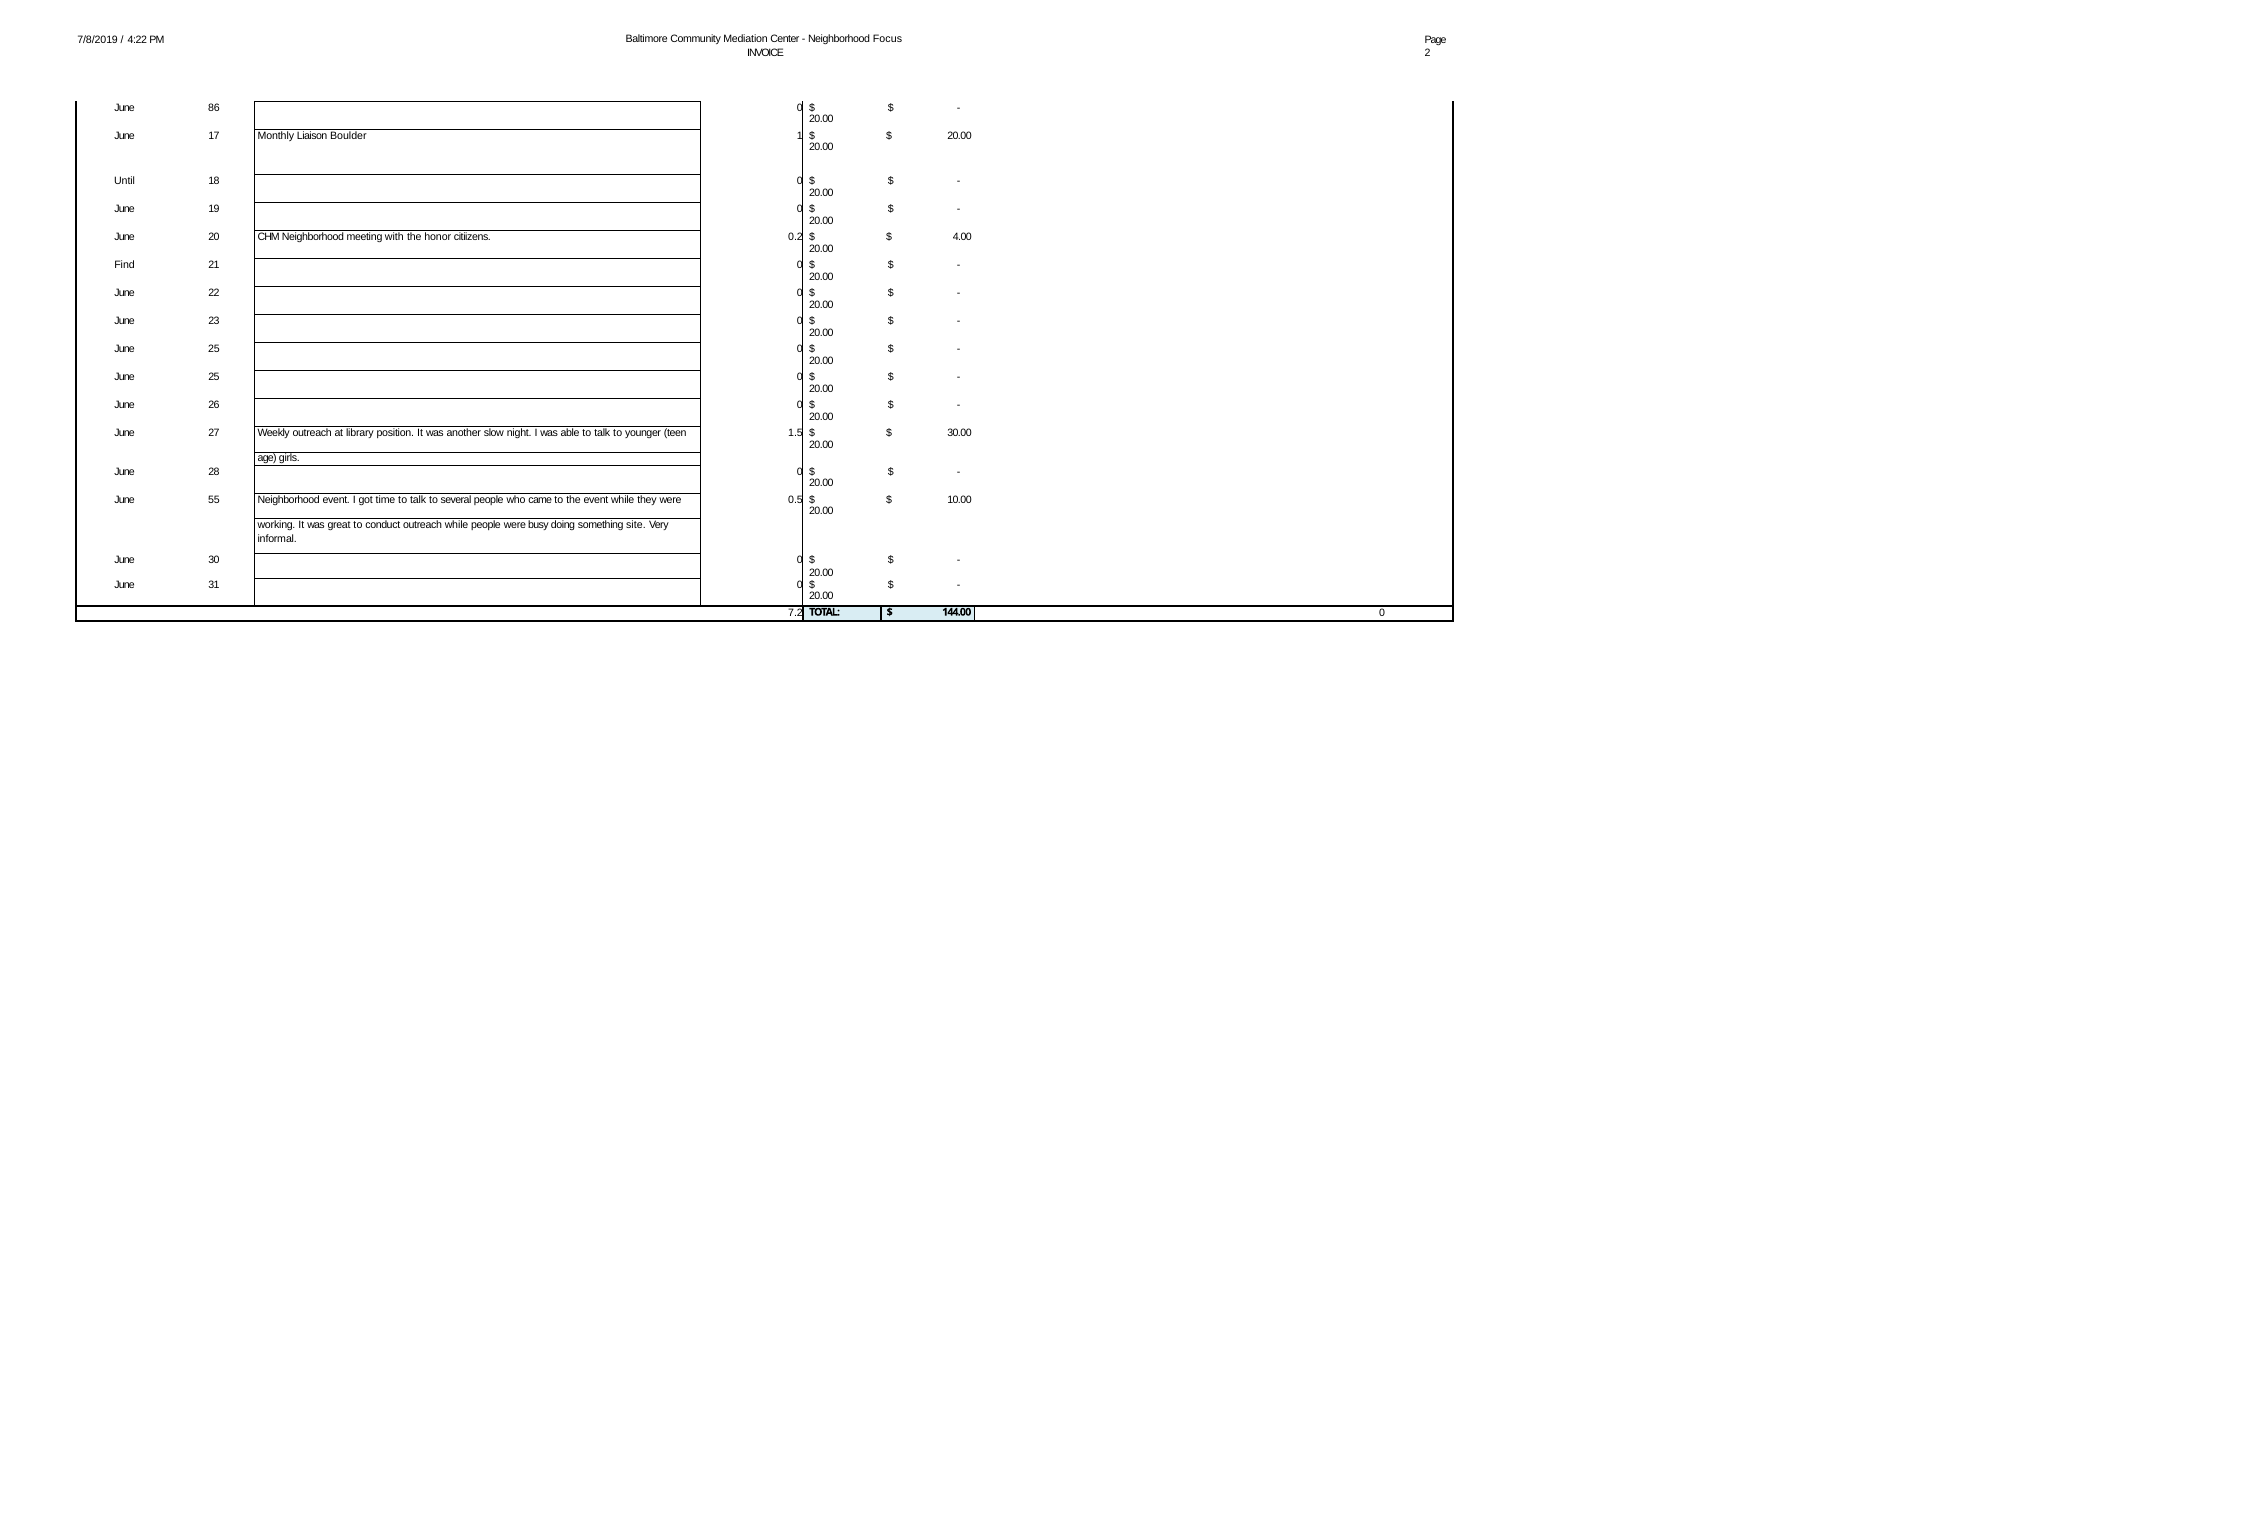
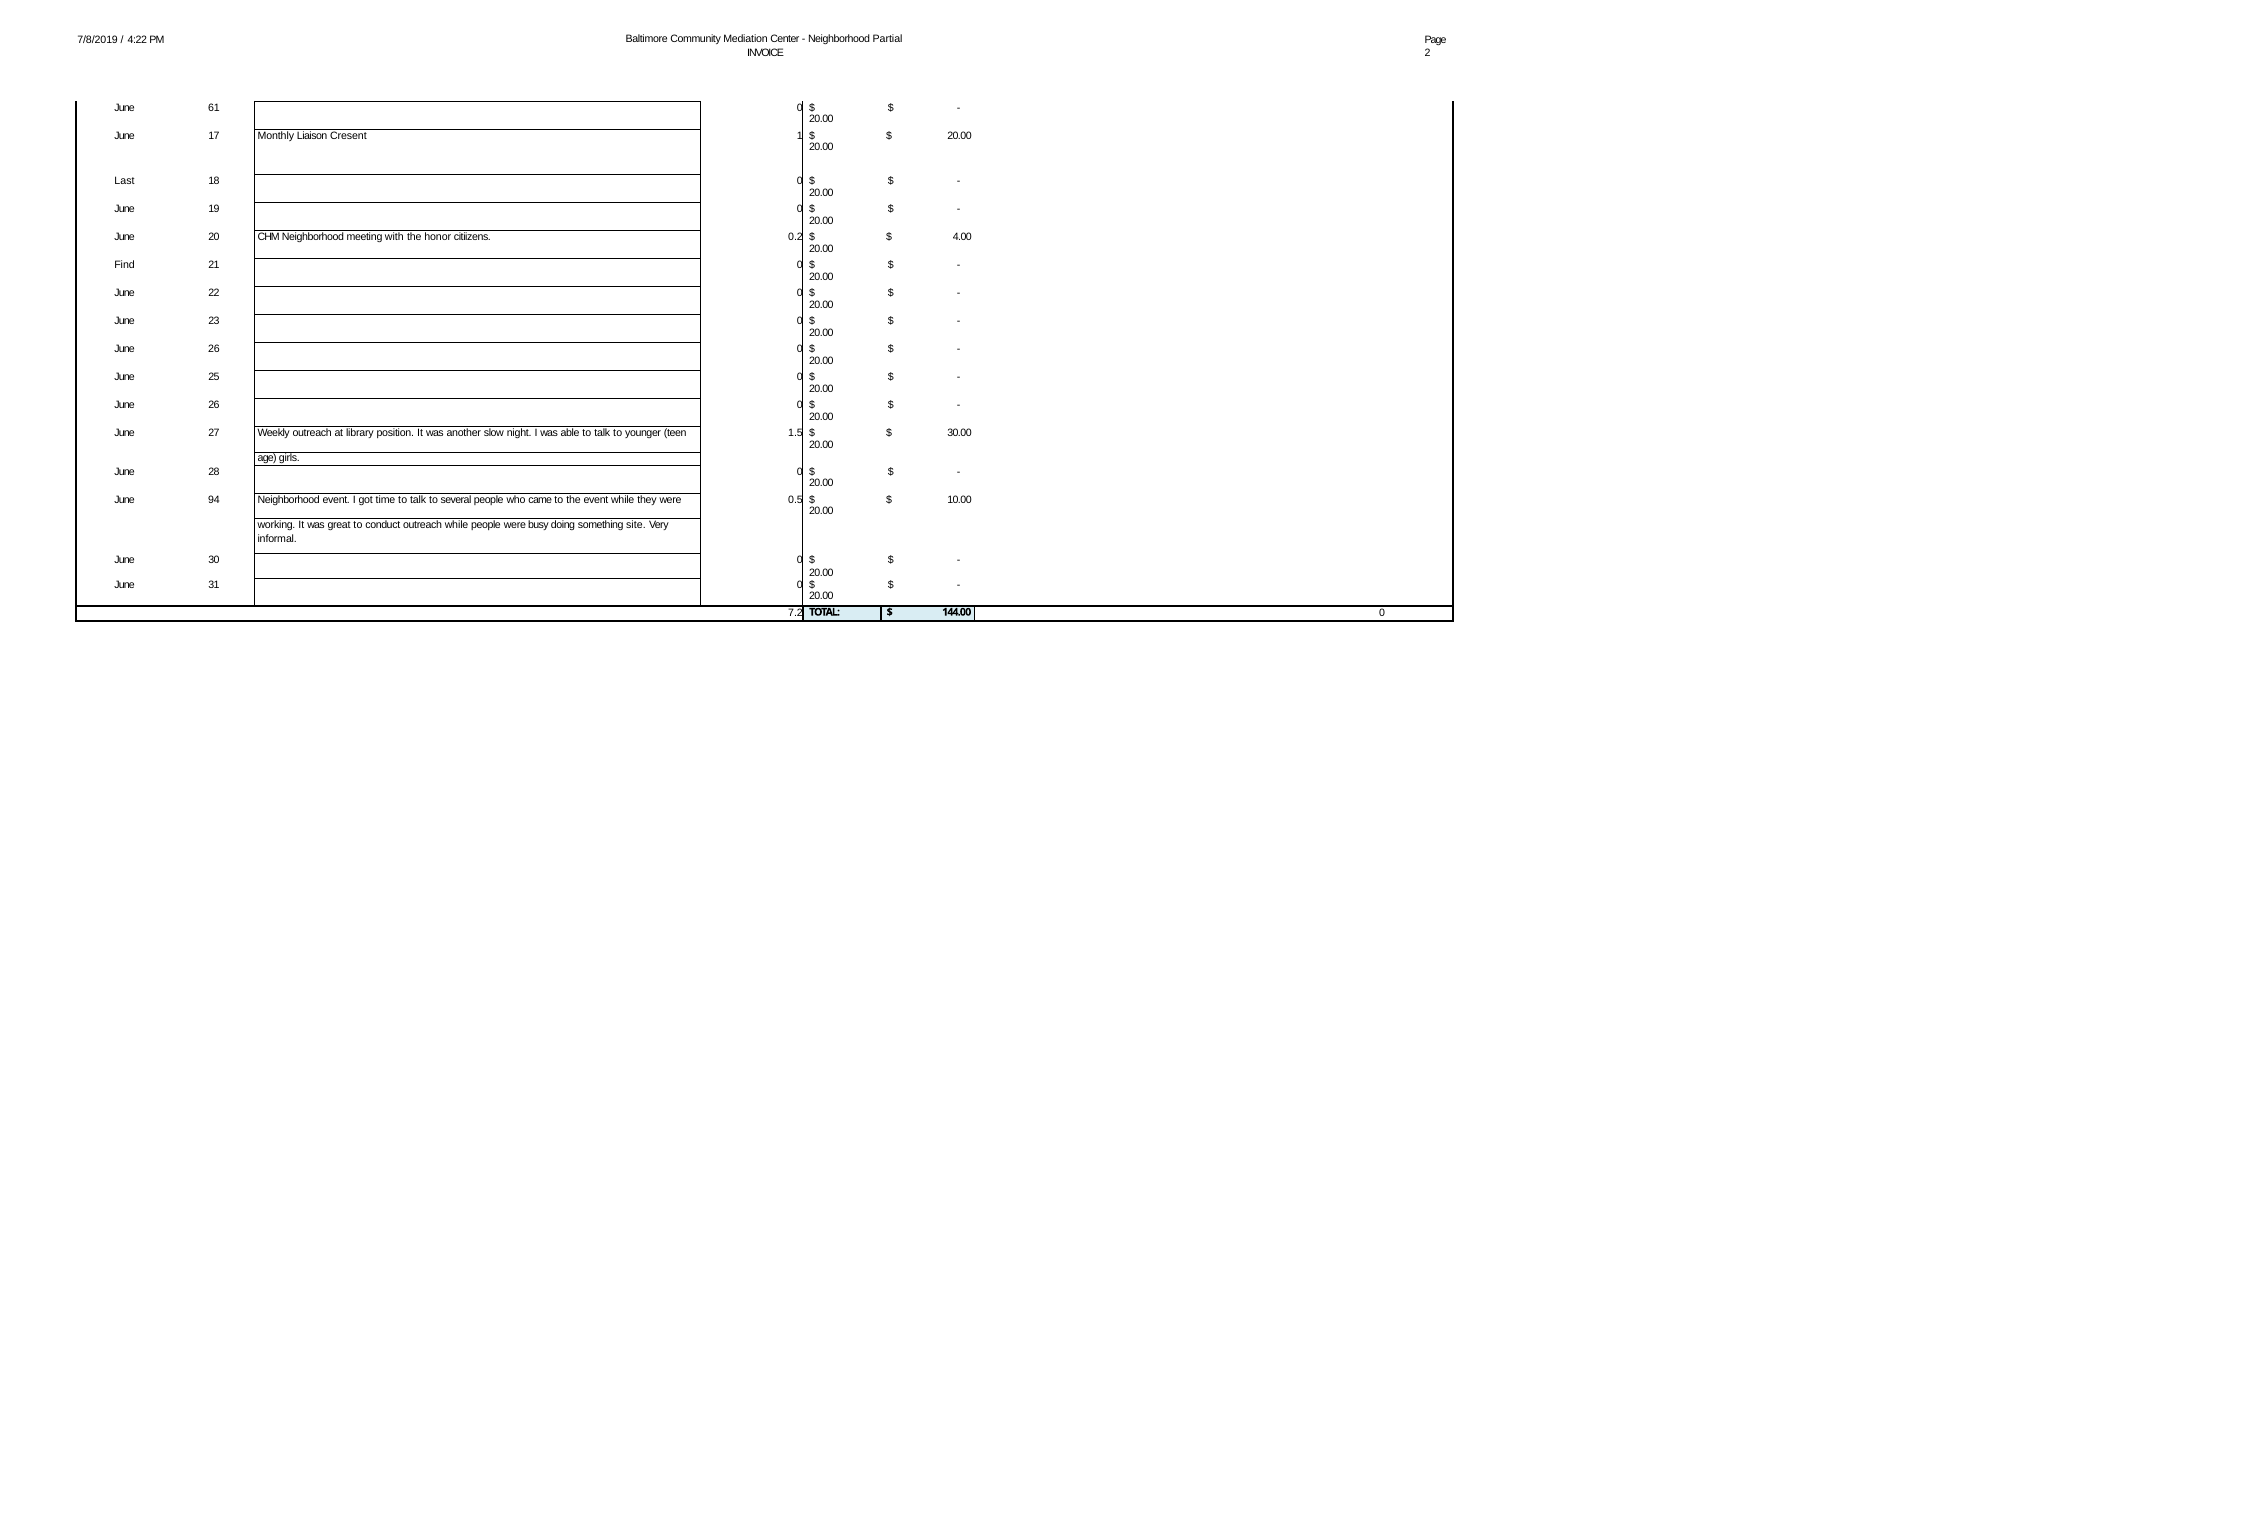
Focus: Focus -> Partial
86: 86 -> 61
Boulder: Boulder -> Cresent
Until: Until -> Last
25 at (214, 349): 25 -> 26
55: 55 -> 94
